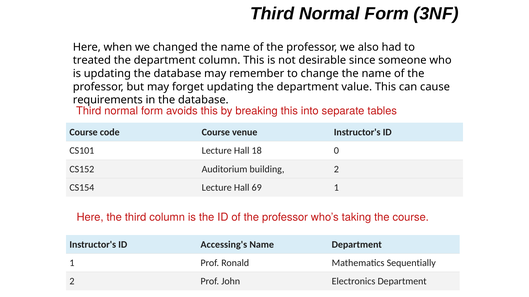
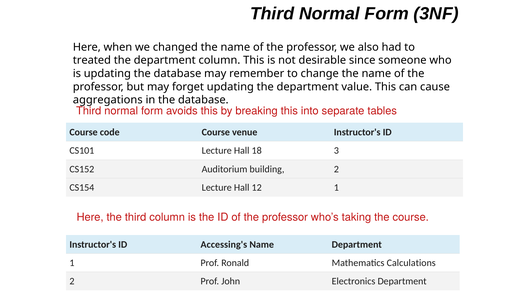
requirements: requirements -> aggregations
0: 0 -> 3
69: 69 -> 12
Sequentially: Sequentially -> Calculations
